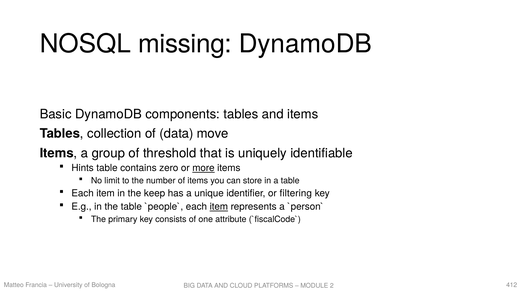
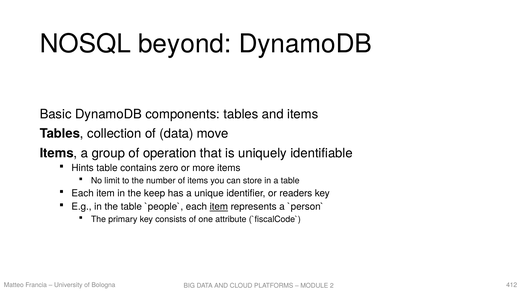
missing: missing -> beyond
threshold: threshold -> operation
more underline: present -> none
filtering: filtering -> readers
